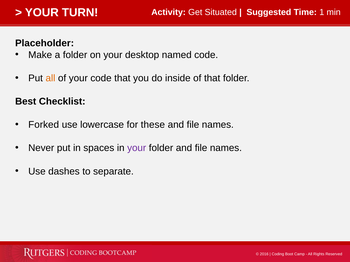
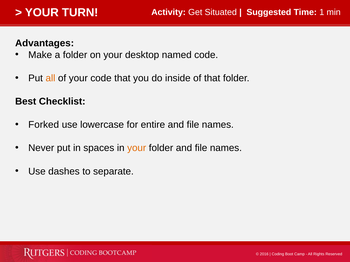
Placeholder: Placeholder -> Advantages
these: these -> entire
your at (137, 148) colour: purple -> orange
